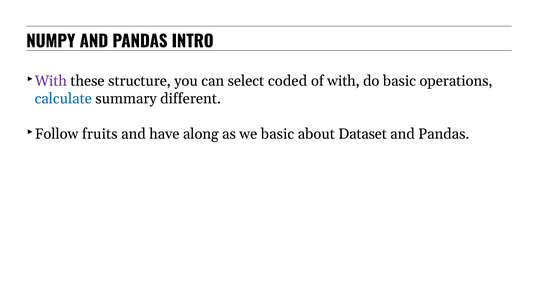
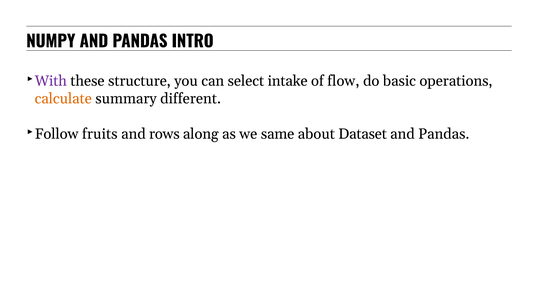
coded: coded -> intake
of with: with -> flow
calculate colour: blue -> orange
have: have -> rows
we basic: basic -> same
